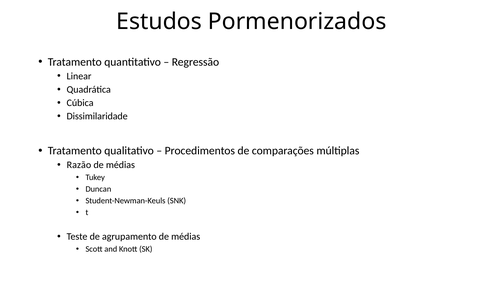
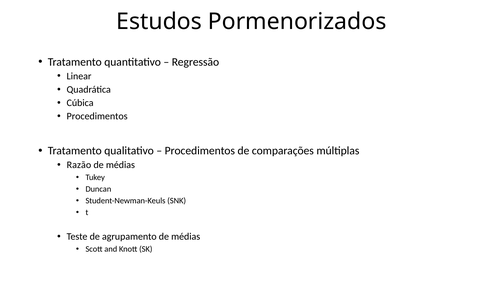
Dissimilaridade at (97, 116): Dissimilaridade -> Procedimentos
